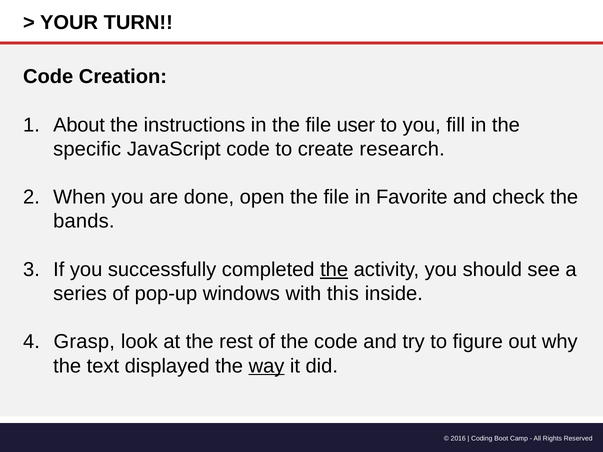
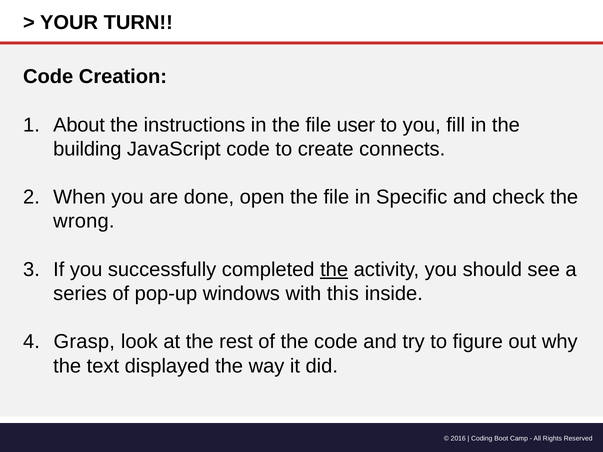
specific: specific -> building
research: research -> connects
Favorite: Favorite -> Specific
bands: bands -> wrong
way underline: present -> none
